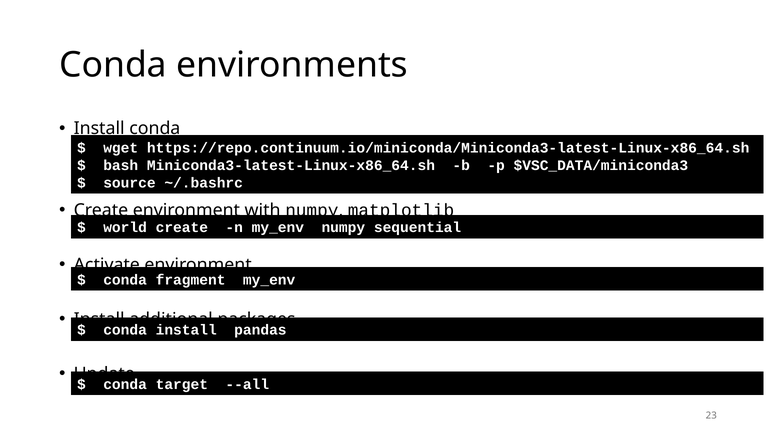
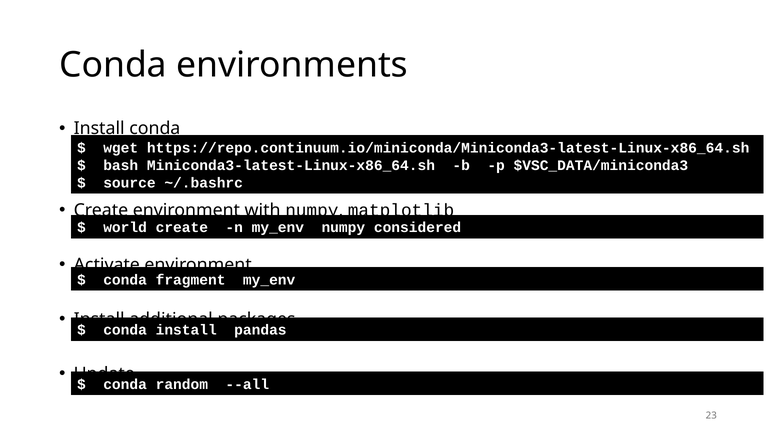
sequential: sequential -> considered
target: target -> random
